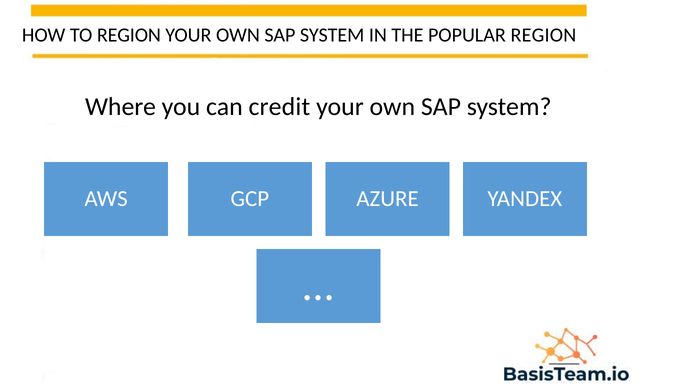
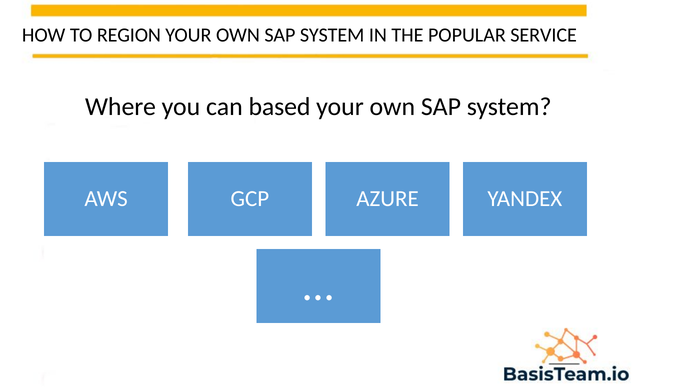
POPULAR REGION: REGION -> SERVICE
credit: credit -> based
